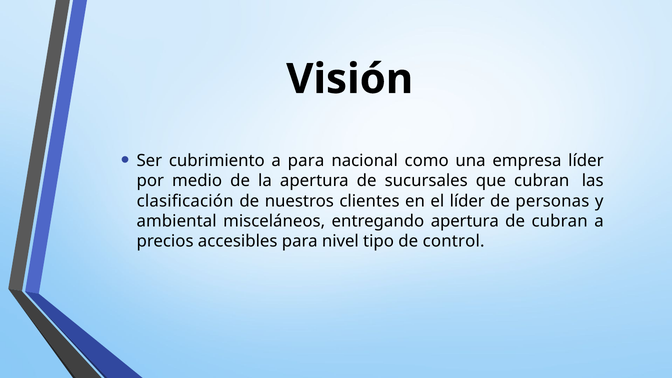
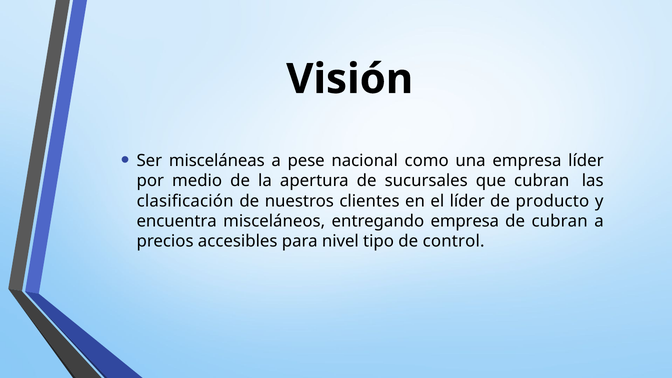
cubrimiento: cubrimiento -> misceláneas
a para: para -> pese
personas: personas -> producto
ambiental: ambiental -> encuentra
entregando apertura: apertura -> empresa
